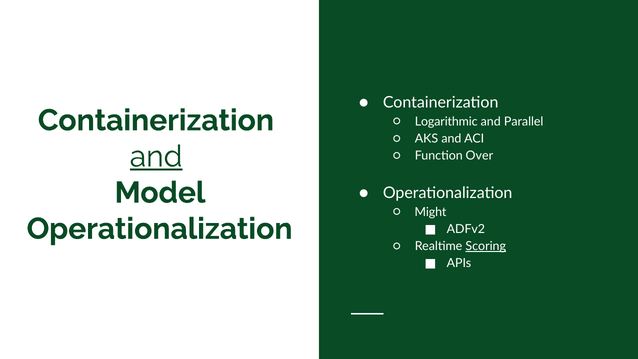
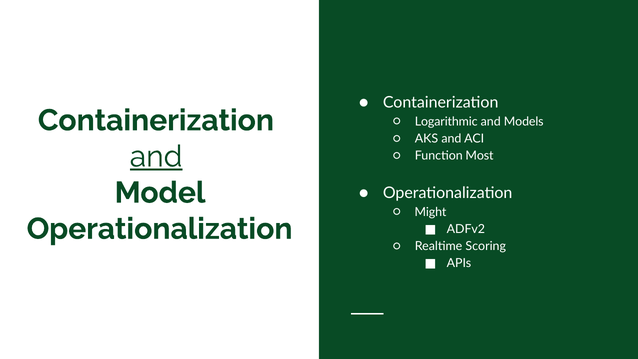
Parallel: Parallel -> Models
Over: Over -> Most
Scoring underline: present -> none
